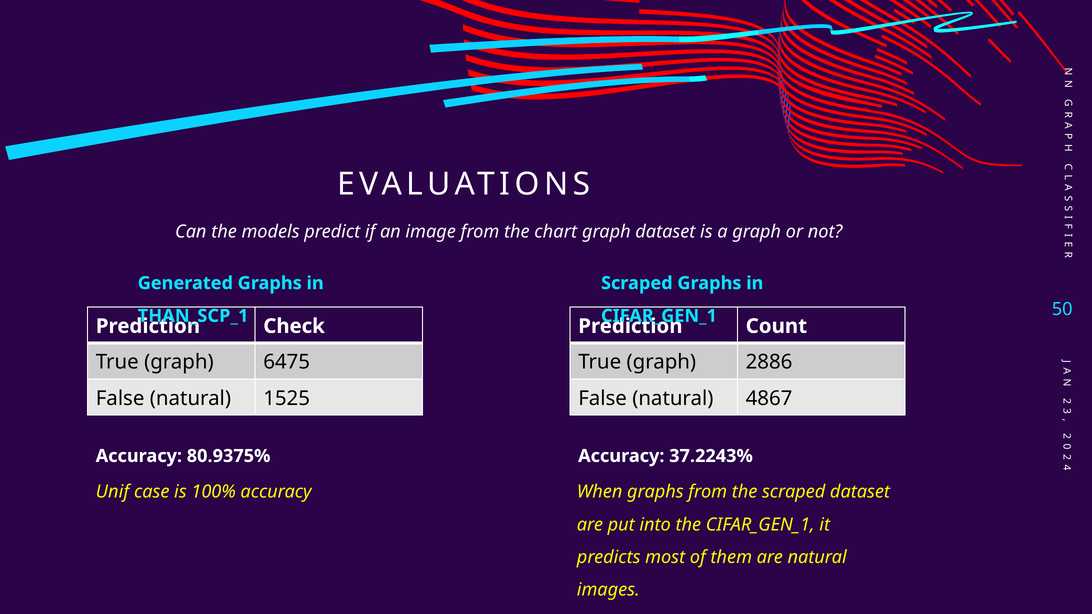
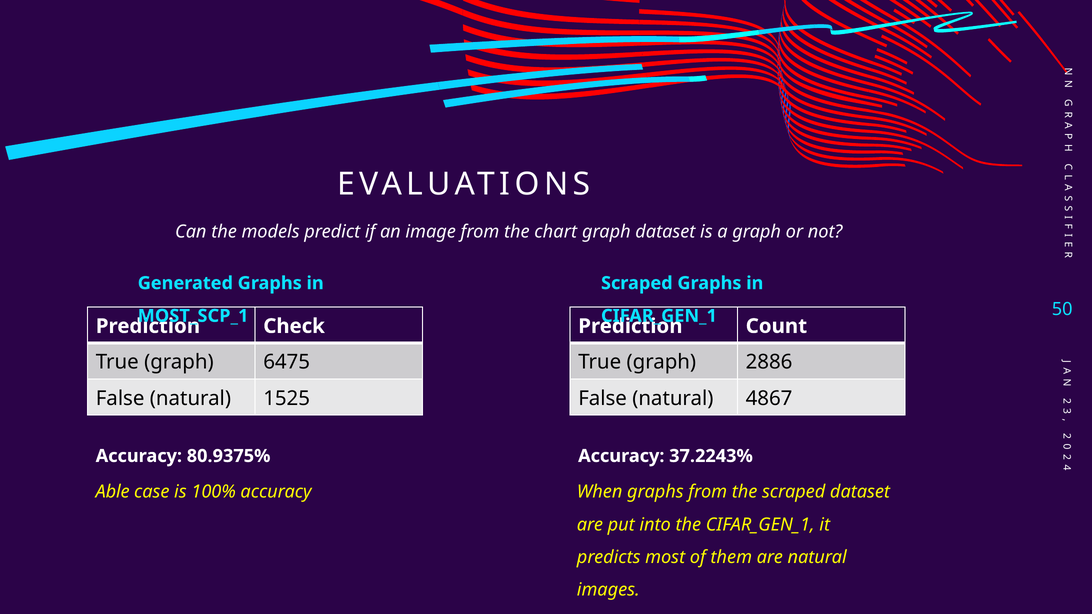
THAN_SCP_1: THAN_SCP_1 -> MOST_SCP_1
Unif: Unif -> Able
